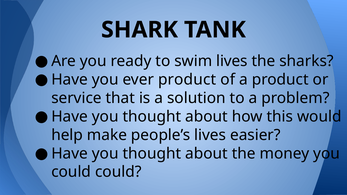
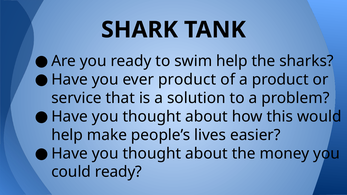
swim lives: lives -> help
could could: could -> ready
